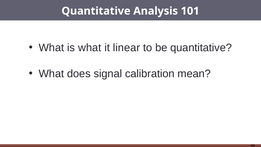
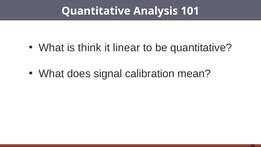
is what: what -> think
